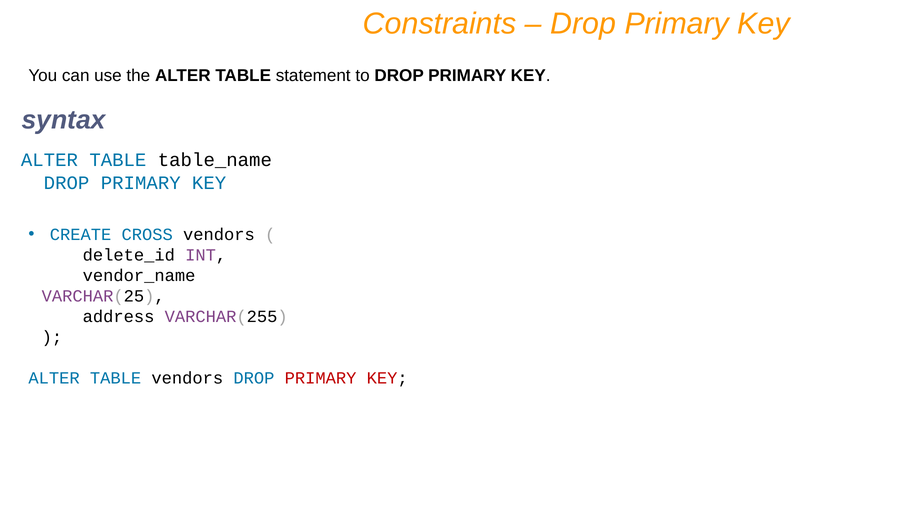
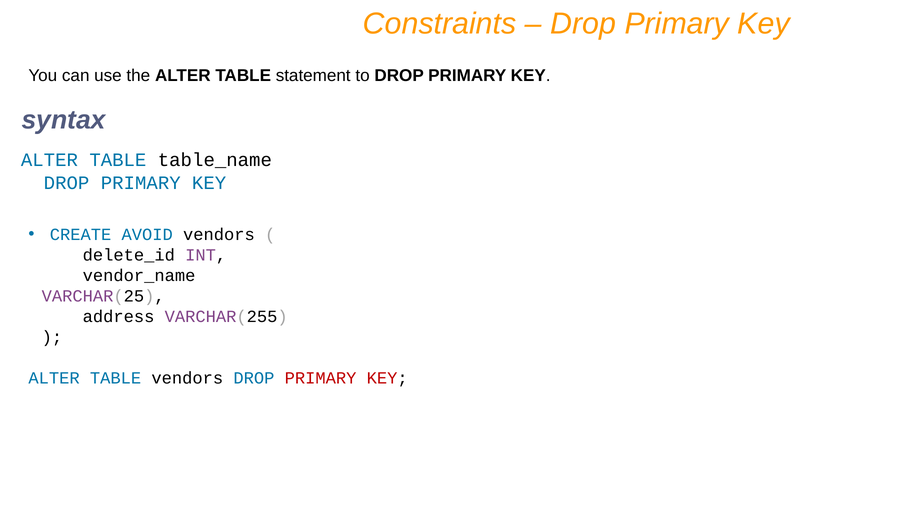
CROSS: CROSS -> AVOID
